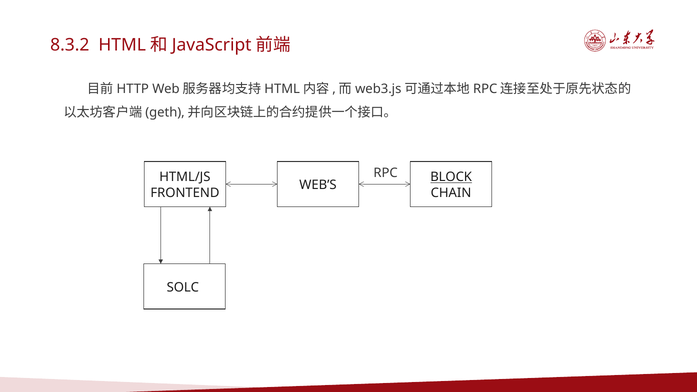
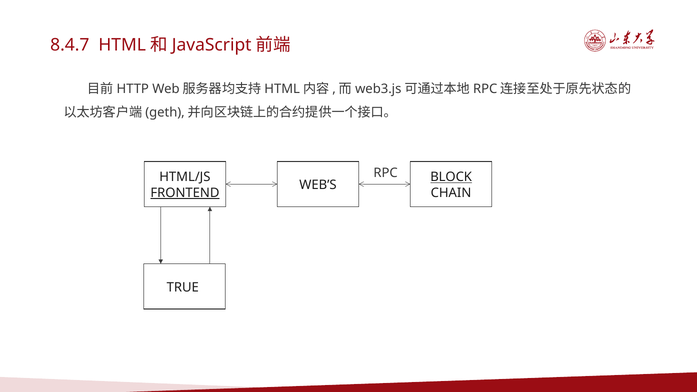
8.3.2: 8.3.2 -> 8.4.7
FRONTEND underline: none -> present
SOLC: SOLC -> TRUE
